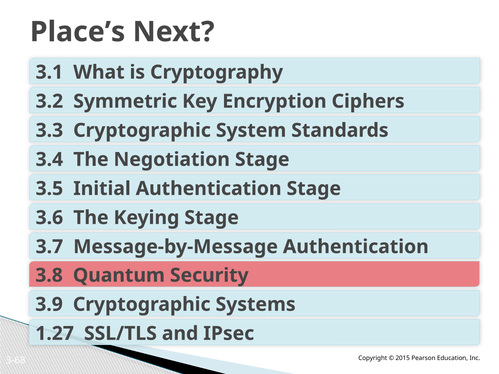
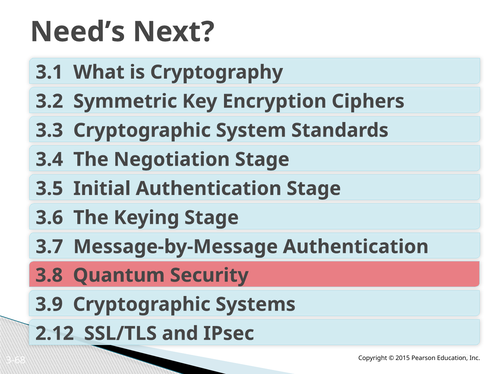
Place’s: Place’s -> Need’s
1.27: 1.27 -> 2.12
